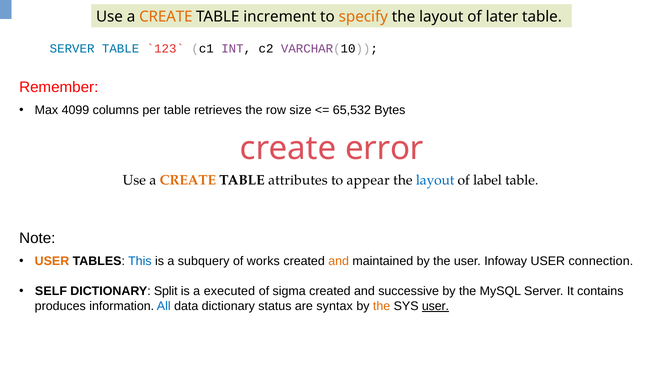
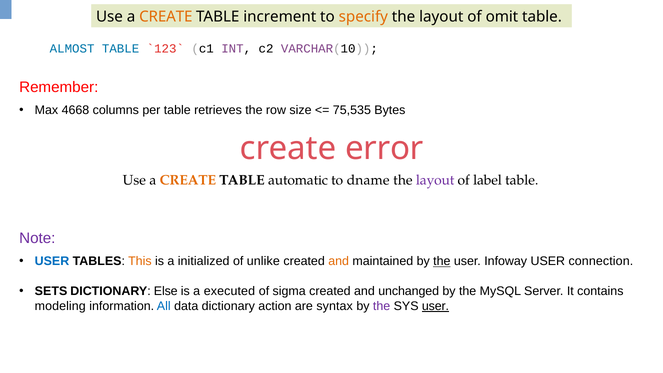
later: later -> omit
SERVER at (72, 48): SERVER -> ALMOST
4099: 4099 -> 4668
65,532: 65,532 -> 75,535
attributes: attributes -> automatic
appear: appear -> dname
layout at (435, 180) colour: blue -> purple
Note colour: black -> purple
USER at (52, 261) colour: orange -> blue
This colour: blue -> orange
subquery: subquery -> initialized
works: works -> unlike
the at (442, 261) underline: none -> present
SELF: SELF -> SETS
Split: Split -> Else
successive: successive -> unchanged
produces: produces -> modeling
status: status -> action
the at (382, 306) colour: orange -> purple
